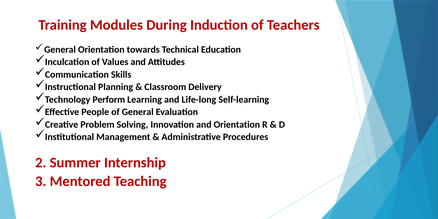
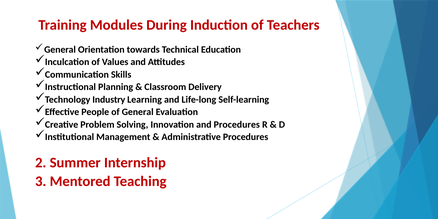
Perform: Perform -> Industry
and Orientation: Orientation -> Procedures
